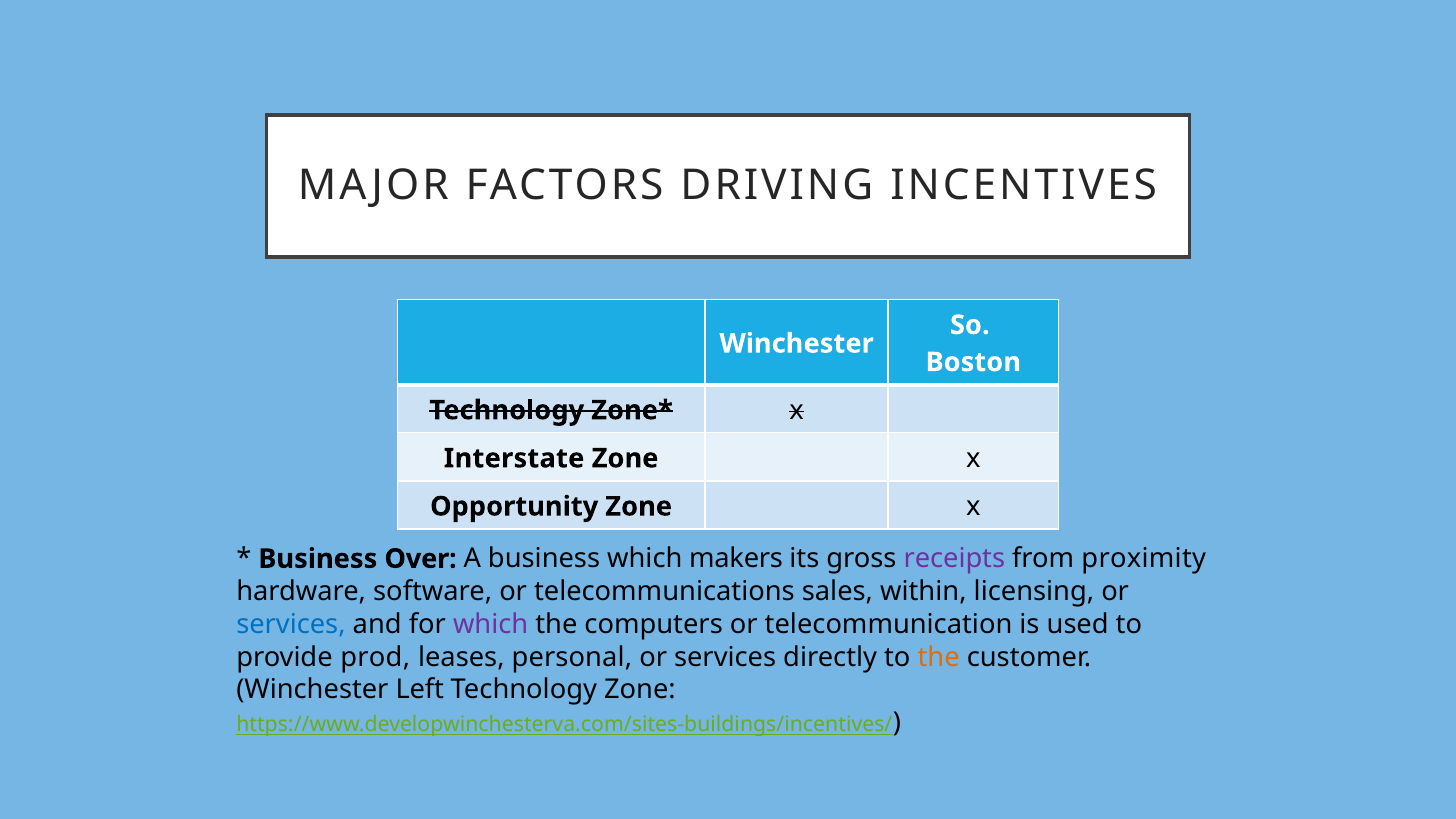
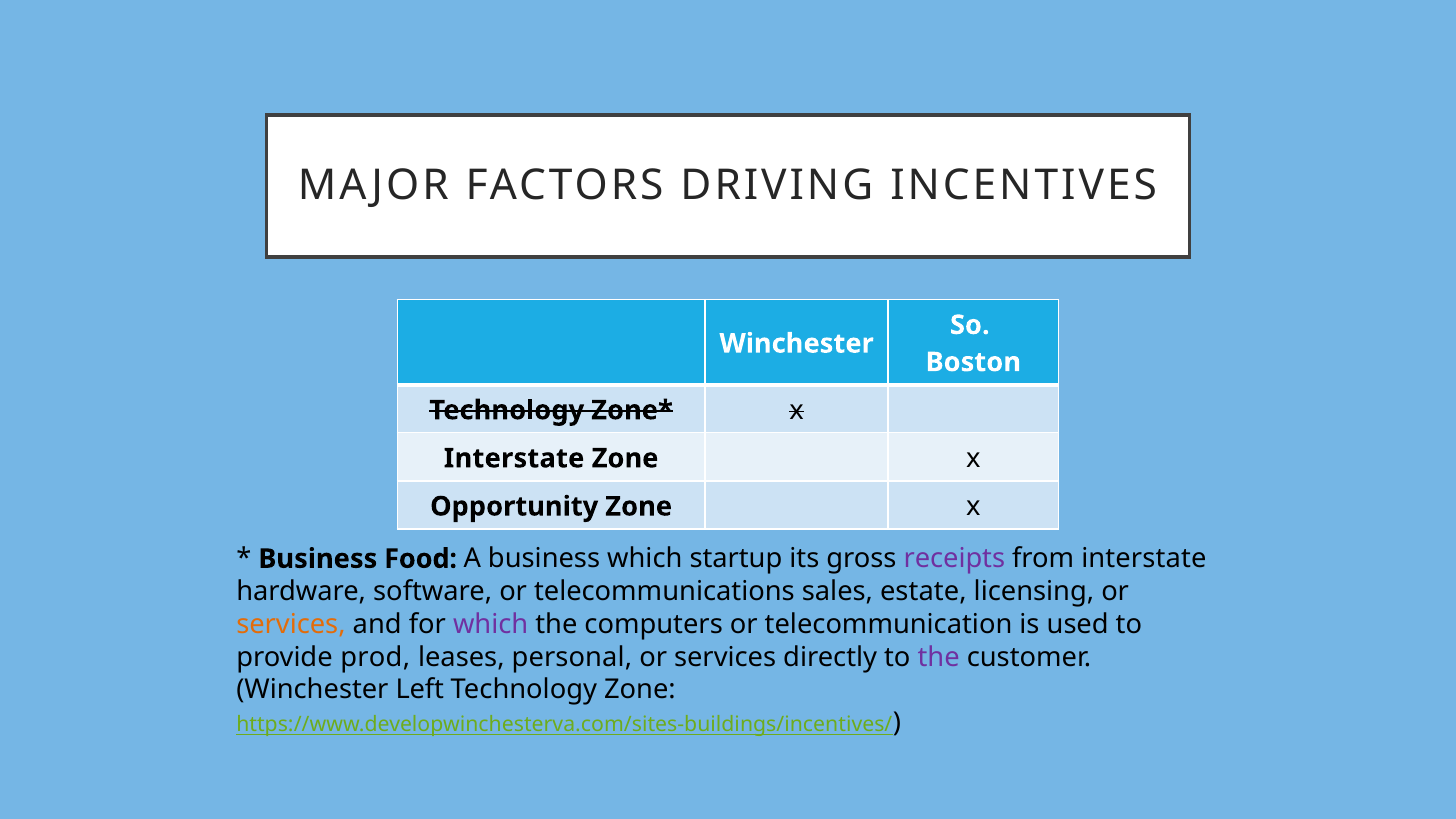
Over: Over -> Food
makers: makers -> startup
from proximity: proximity -> interstate
within: within -> estate
services at (291, 624) colour: blue -> orange
the at (939, 657) colour: orange -> purple
